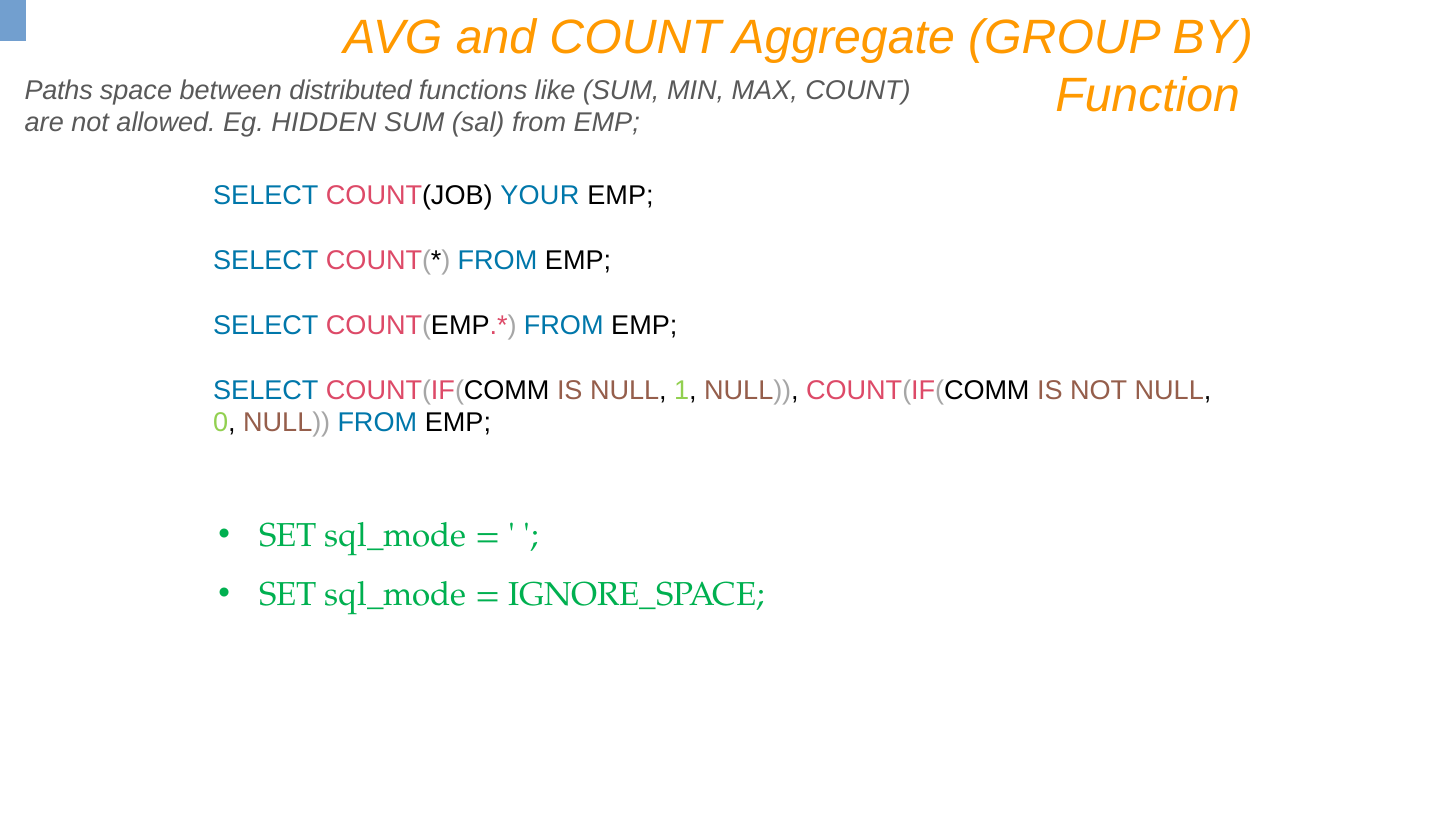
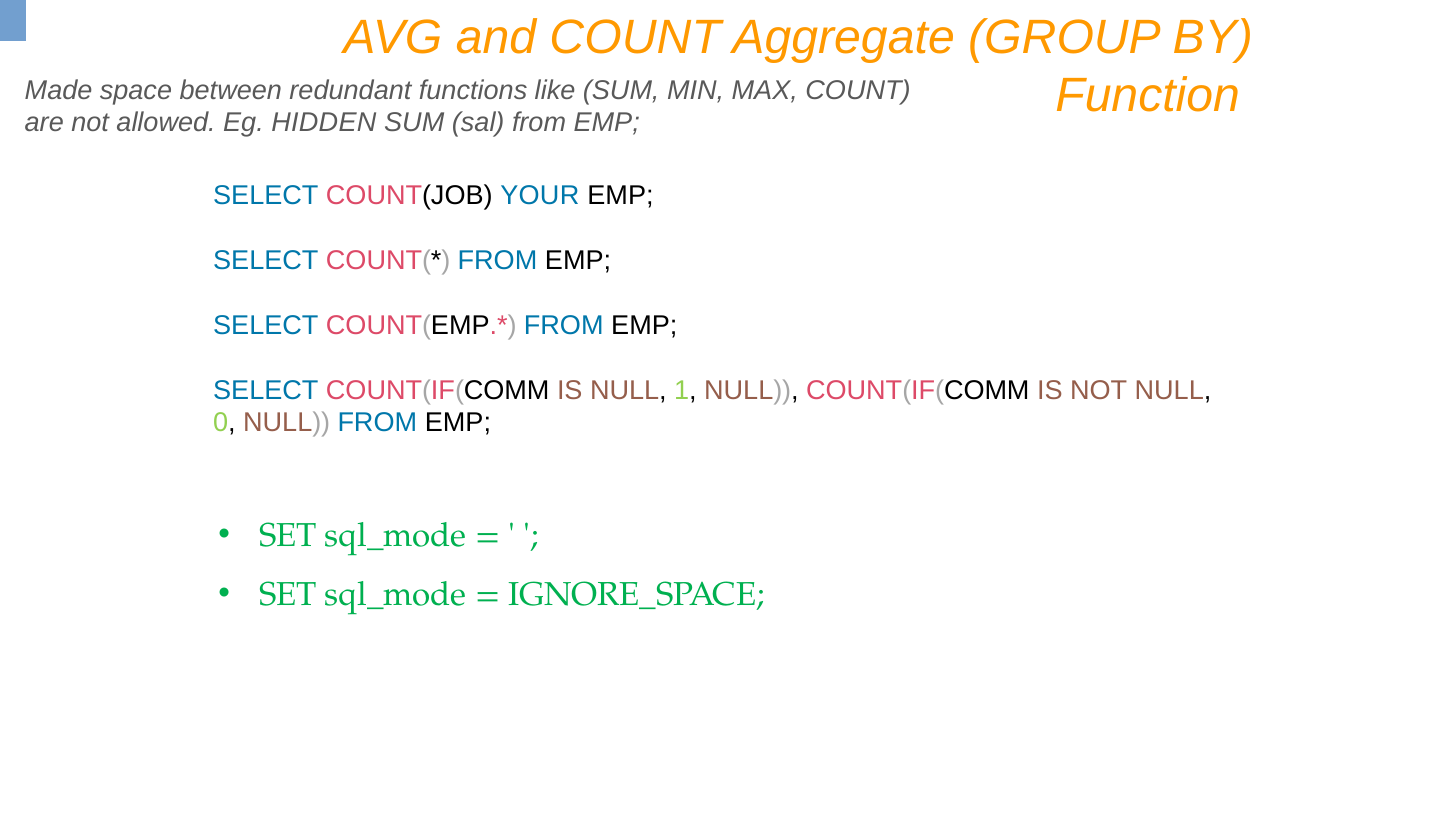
Paths: Paths -> Made
distributed: distributed -> redundant
